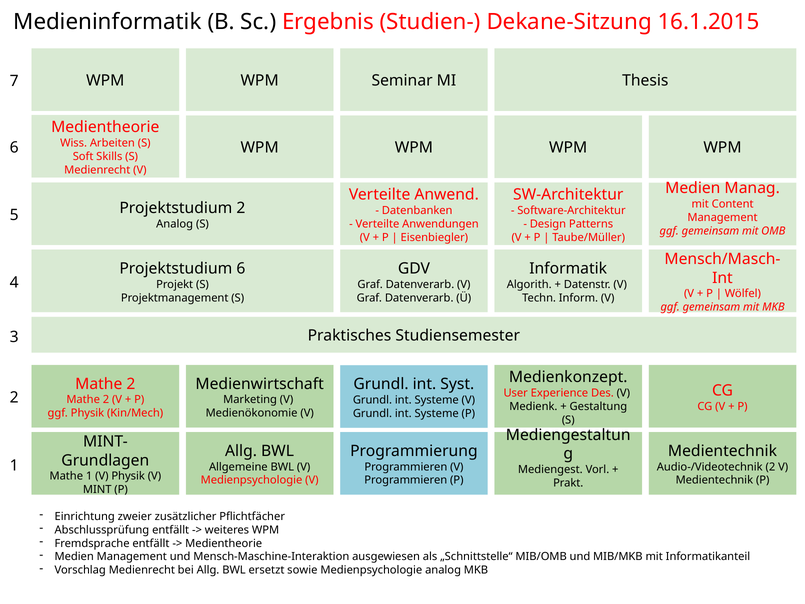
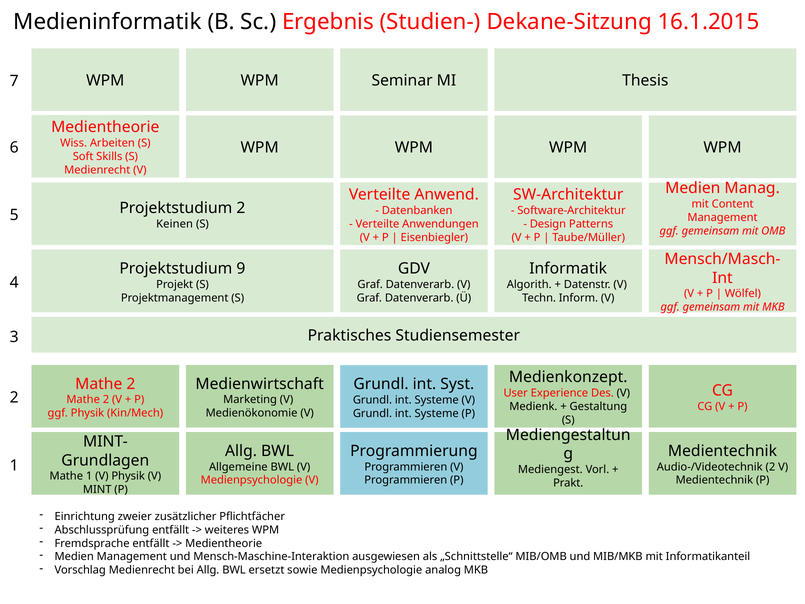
Analog at (175, 224): Analog -> Keinen
Projektstudium 6: 6 -> 9
